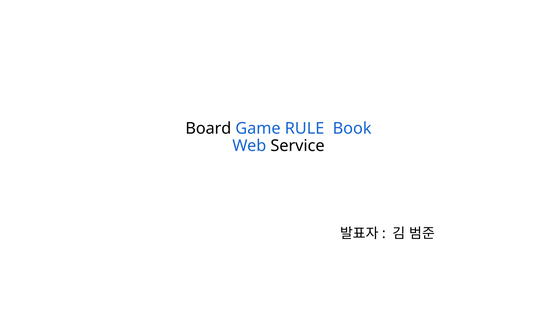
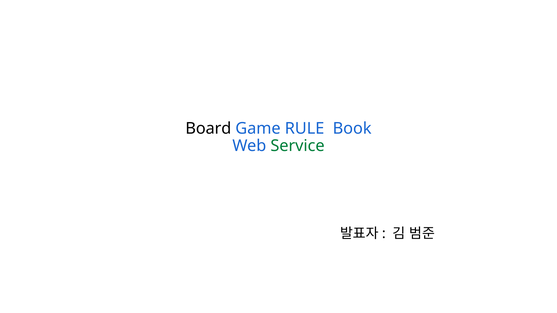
Service colour: black -> green
